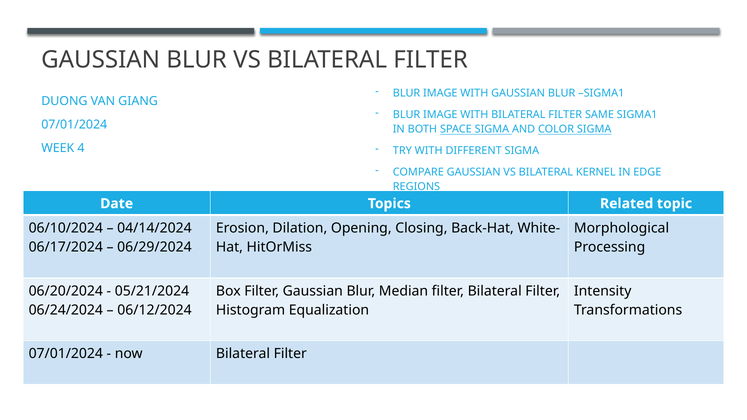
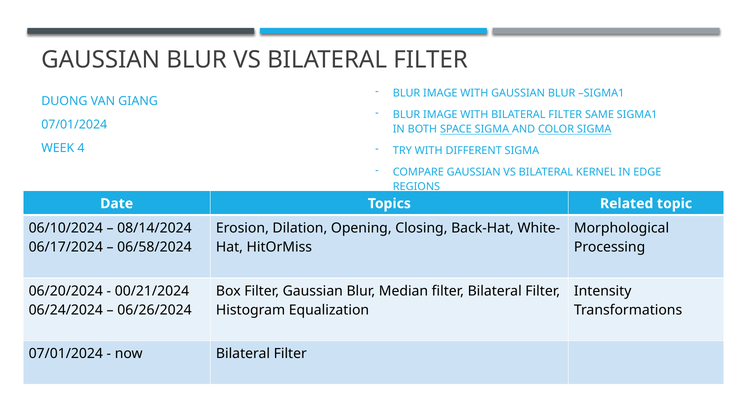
04/14/2024: 04/14/2024 -> 08/14/2024
06/29/2024: 06/29/2024 -> 06/58/2024
05/21/2024: 05/21/2024 -> 00/21/2024
06/12/2024: 06/12/2024 -> 06/26/2024
